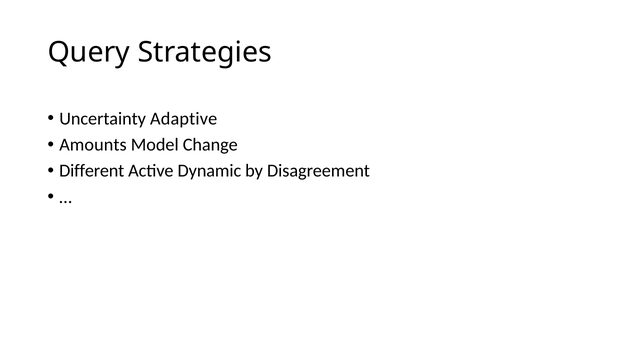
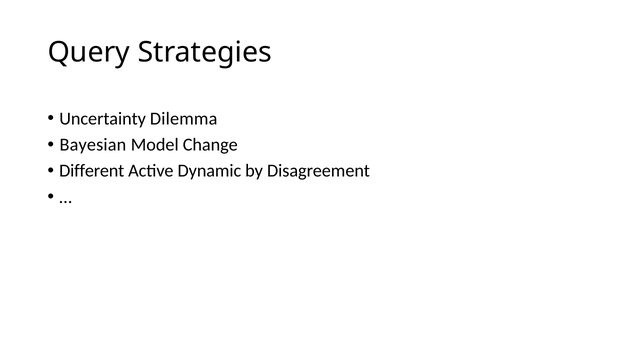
Adaptive: Adaptive -> Dilemma
Amounts: Amounts -> Bayesian
